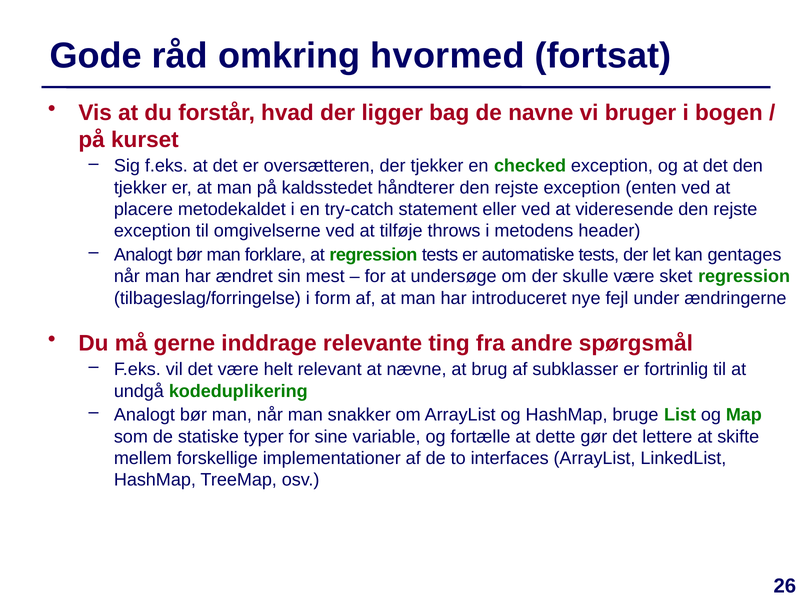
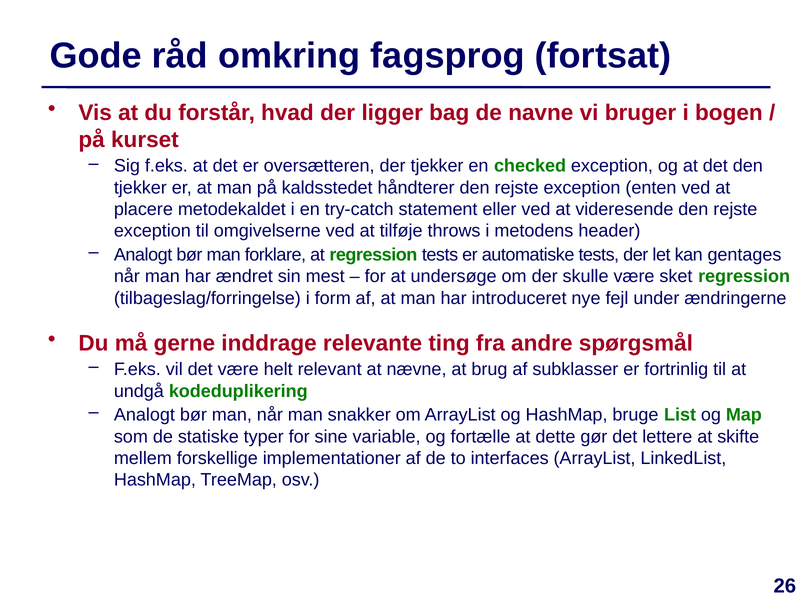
hvormed: hvormed -> fagsprog
